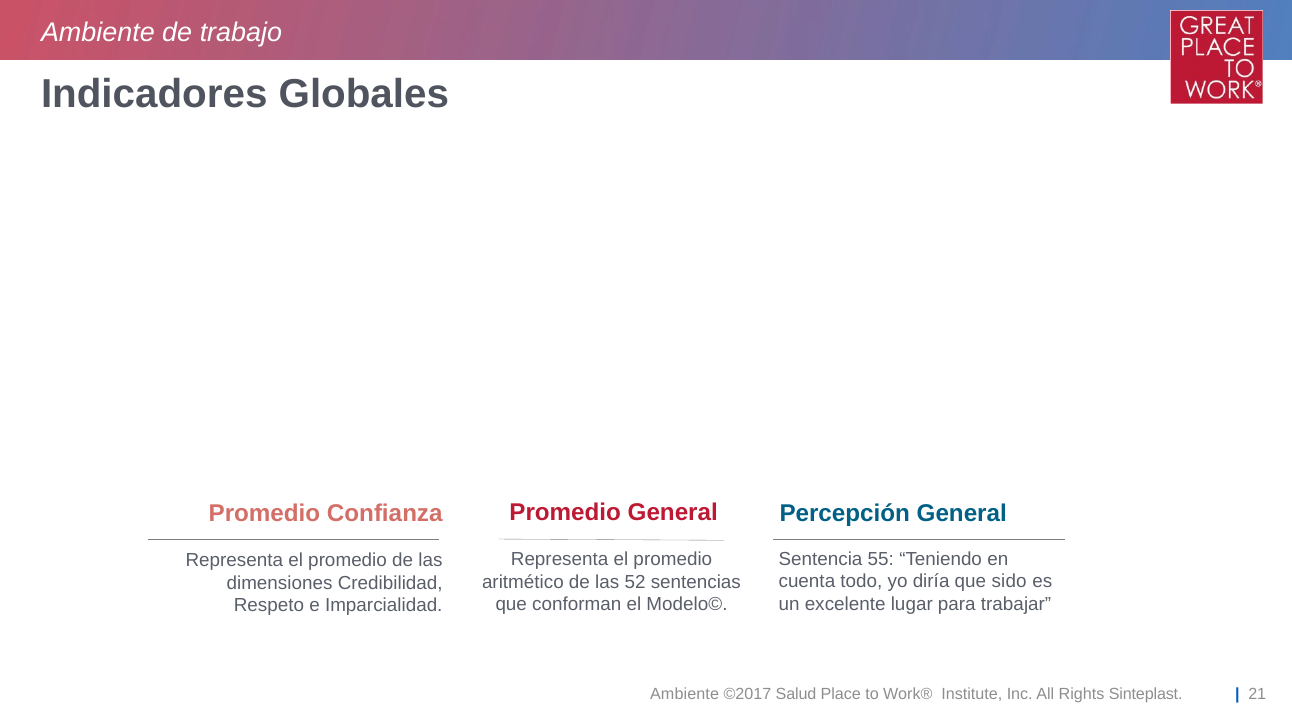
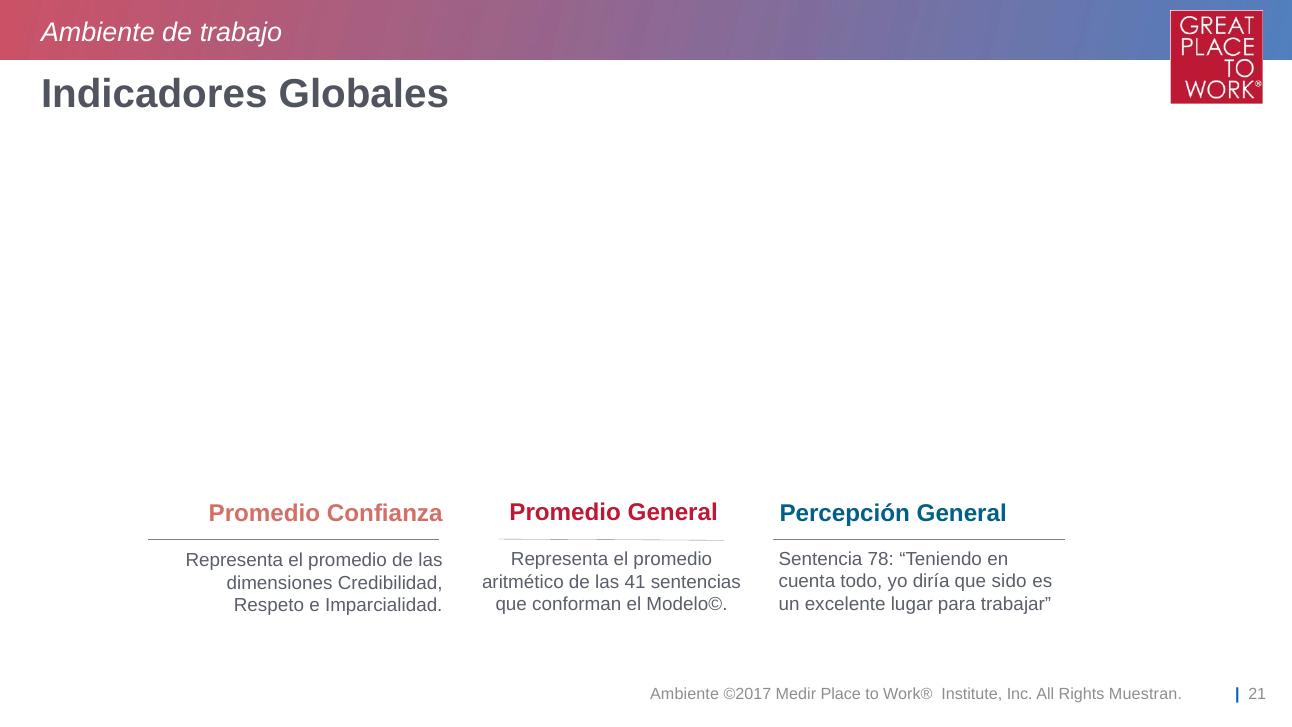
55: 55 -> 78
52: 52 -> 41
Salud: Salud -> Medir
Sinteplast: Sinteplast -> Muestran
